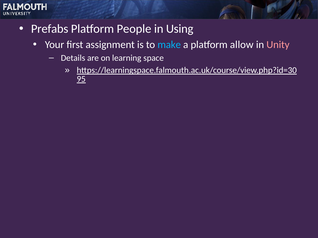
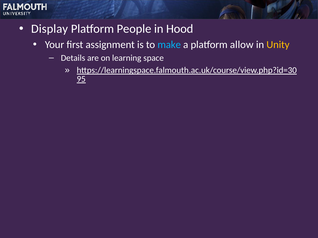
Prefabs: Prefabs -> Display
Using: Using -> Hood
Unity colour: pink -> yellow
